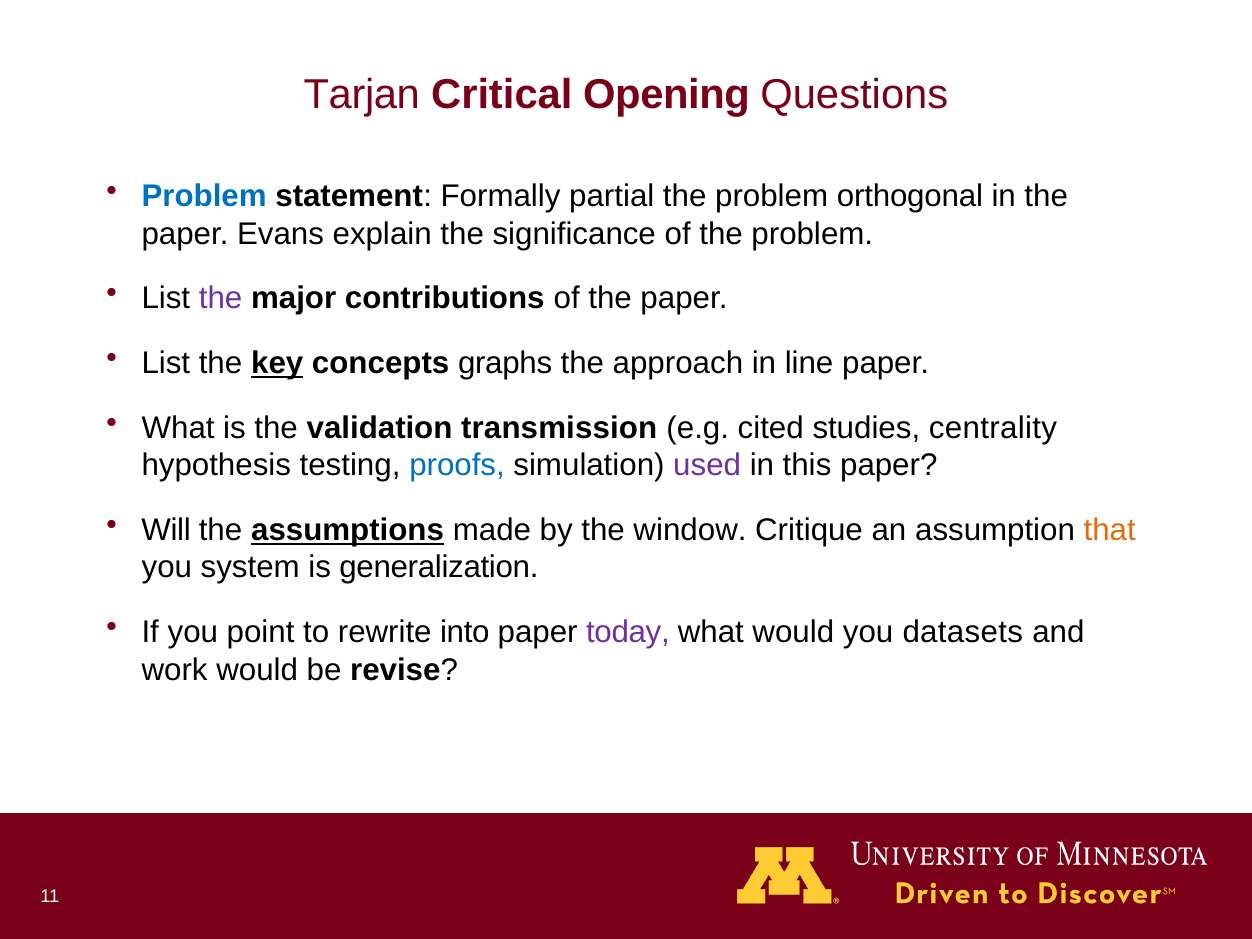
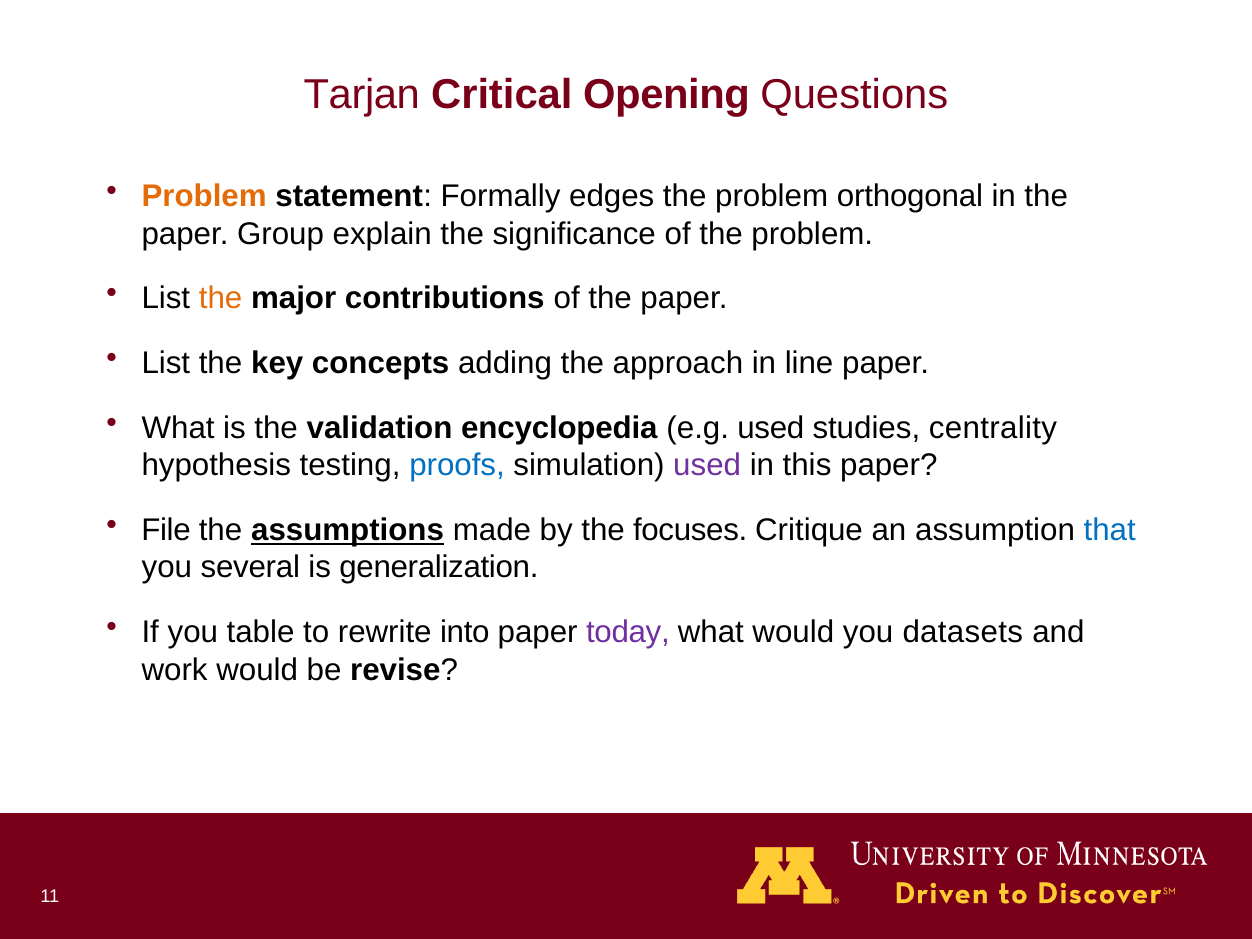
Problem at (204, 196) colour: blue -> orange
partial: partial -> edges
Evans: Evans -> Group
the at (221, 299) colour: purple -> orange
key underline: present -> none
graphs: graphs -> adding
transmission: transmission -> encyclopedia
e.g cited: cited -> used
Will: Will -> File
window: window -> focuses
that colour: orange -> blue
system: system -> several
point: point -> table
